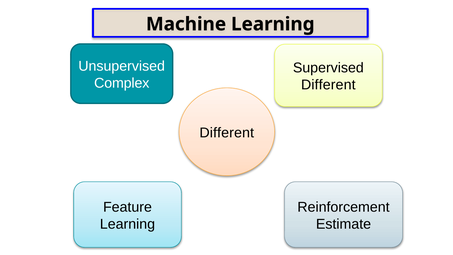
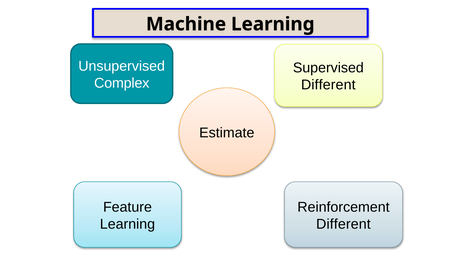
Different at (227, 133): Different -> Estimate
Estimate at (344, 224): Estimate -> Different
